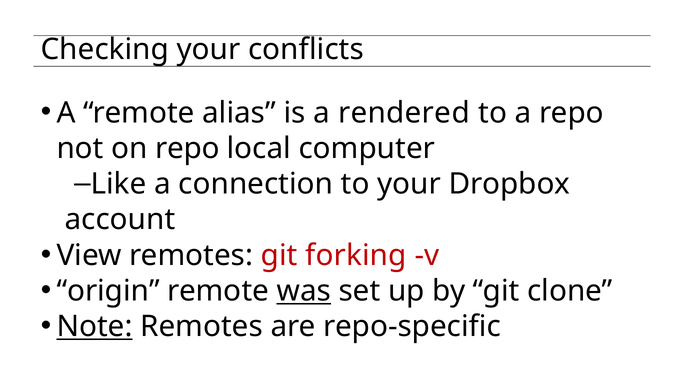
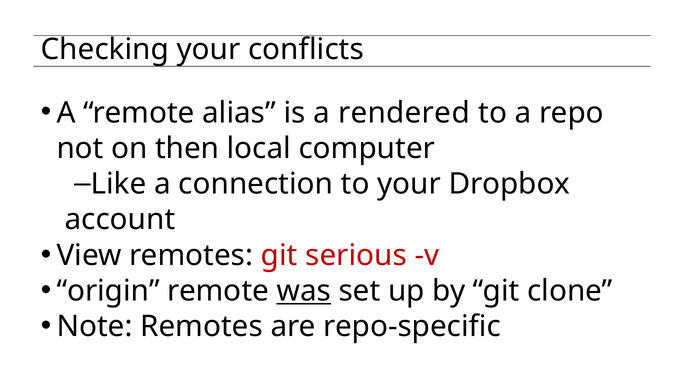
on repo: repo -> then
forking: forking -> serious
Note underline: present -> none
